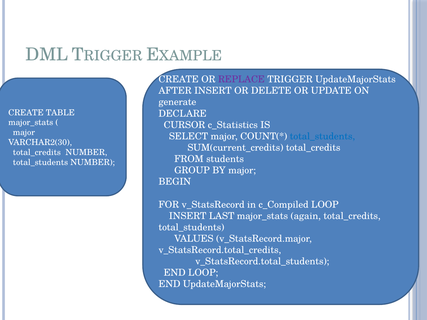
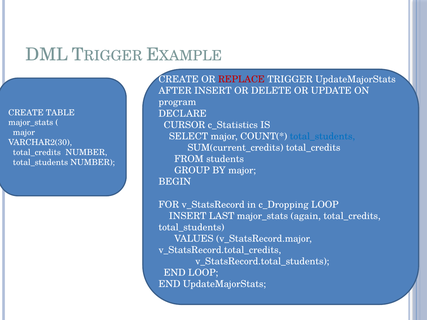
REPLACE colour: purple -> red
generate: generate -> program
c_Compiled: c_Compiled -> c_Dropping
